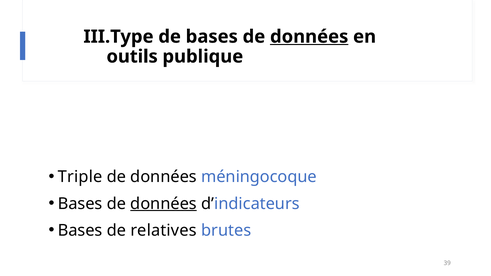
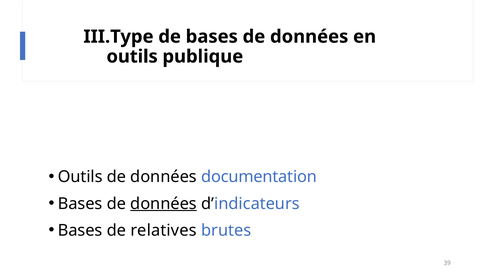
données at (309, 37) underline: present -> none
Triple at (80, 177): Triple -> Outils
méningocoque: méningocoque -> documentation
